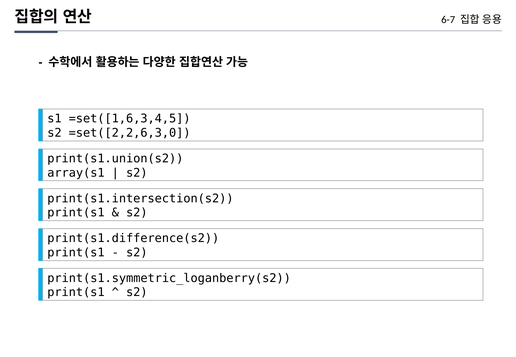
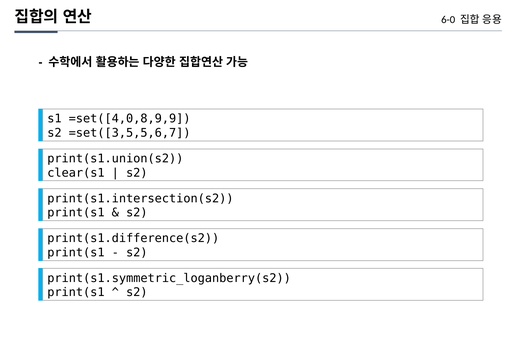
6-7: 6-7 -> 6-0
=set([1,6,3,4,5: =set([1,6,3,4,5 -> =set([4,0,8,9,9
=set([2,2,6,3,0: =set([2,2,6,3,0 -> =set([3,5,5,6,7
array(s1: array(s1 -> clear(s1
